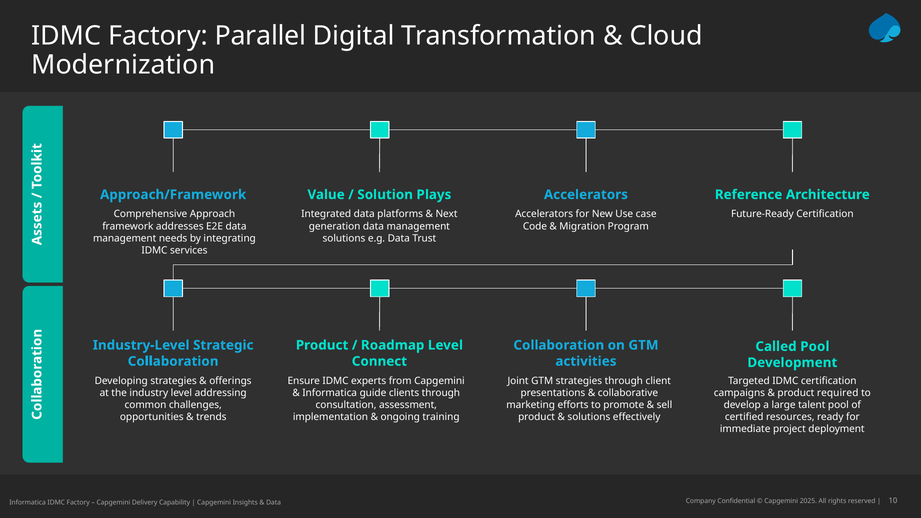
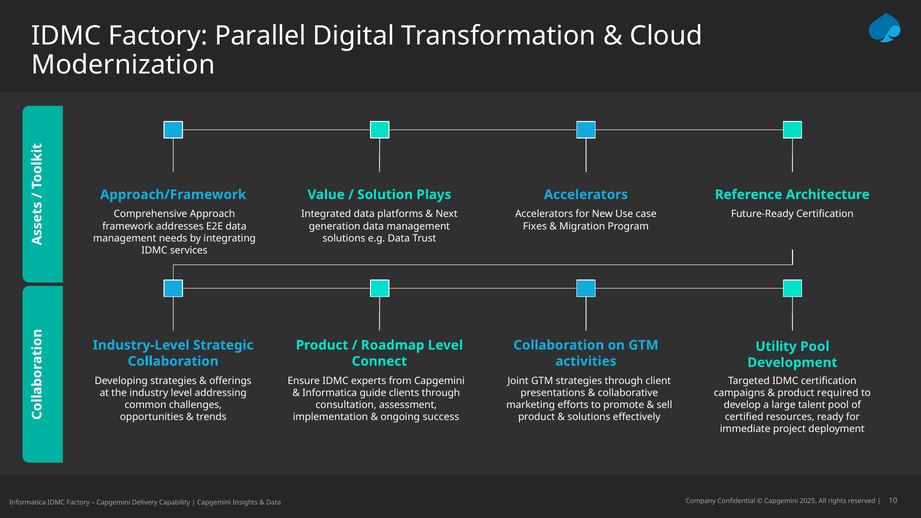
Code: Code -> Fixes
Called: Called -> Utility
training: training -> success
